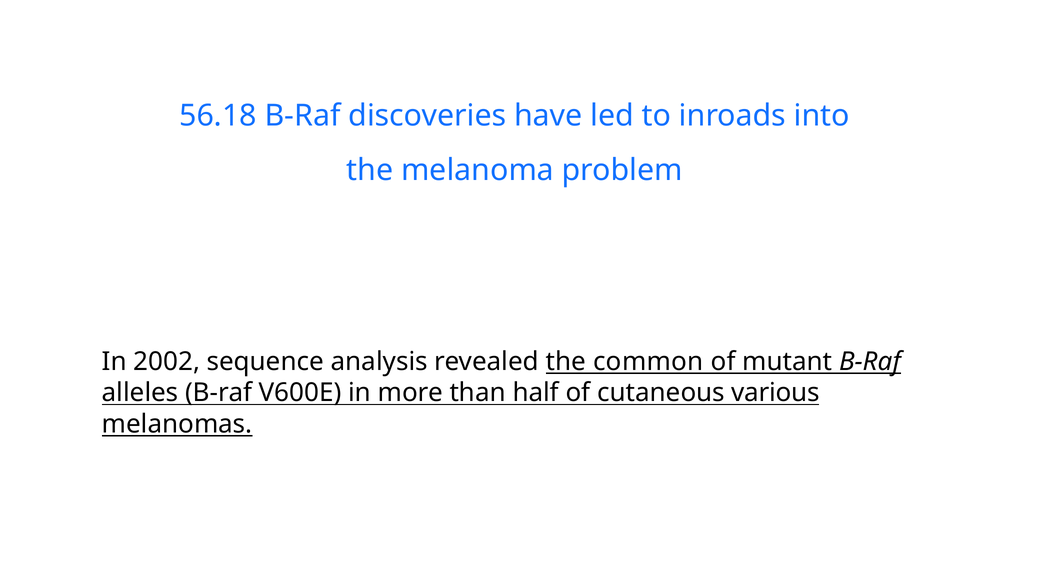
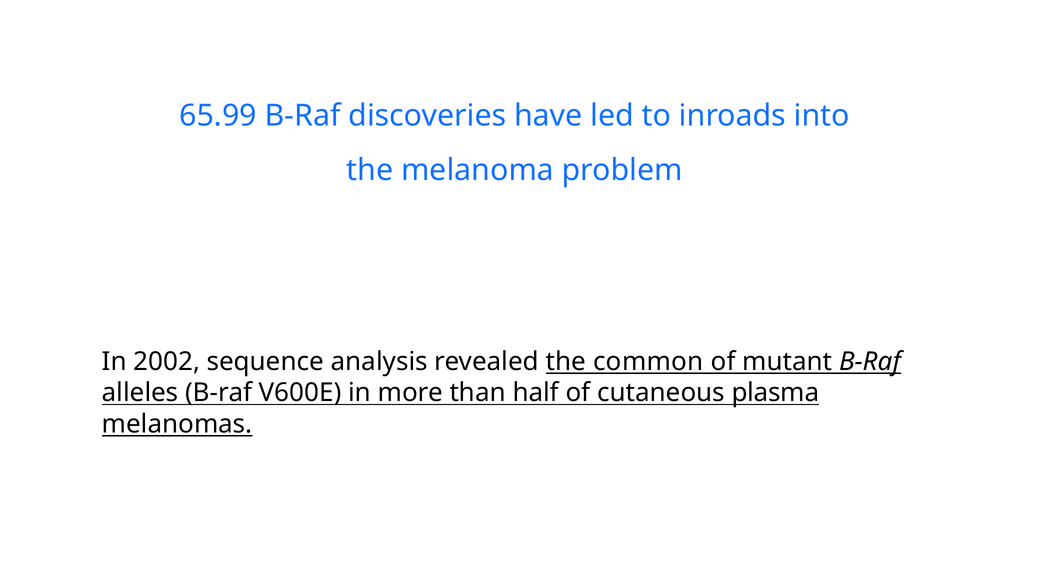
56.18: 56.18 -> 65.99
various: various -> plasma
